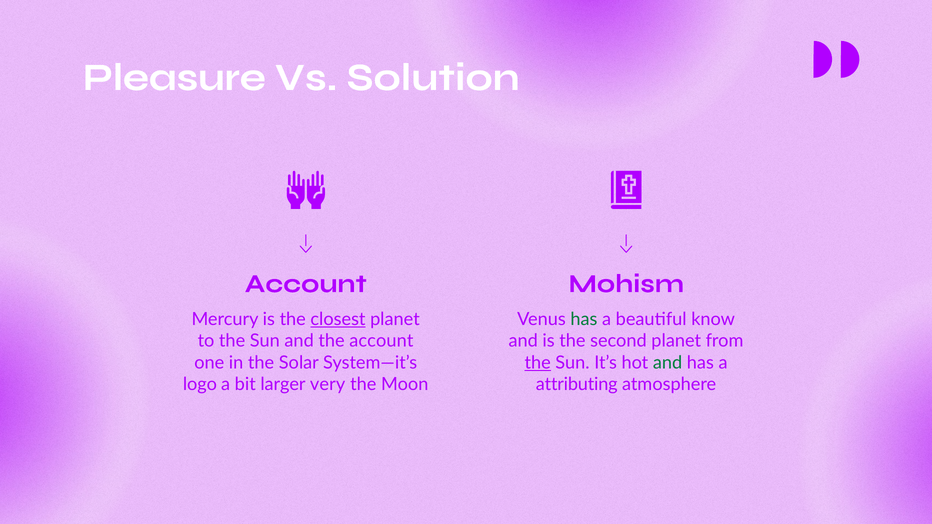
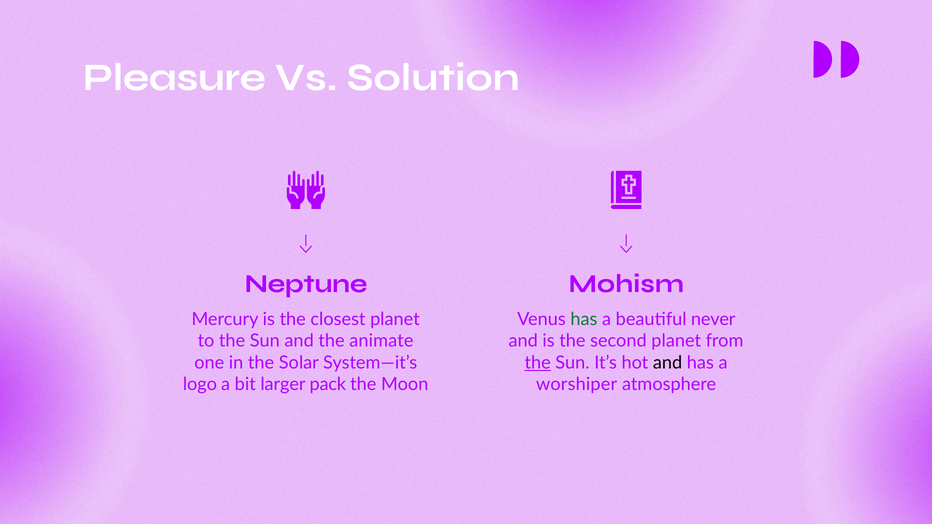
Account at (306, 284): Account -> Neptune
closest underline: present -> none
know: know -> never
the account: account -> animate
and at (668, 363) colour: green -> black
very: very -> pack
attributing: attributing -> worshiper
